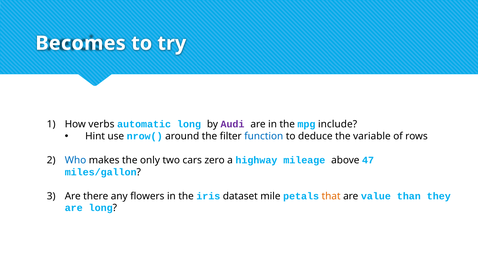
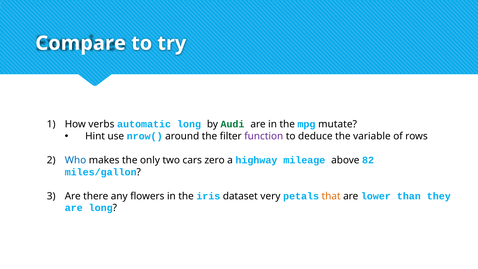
Becomes: Becomes -> Compare
Audi colour: purple -> green
include: include -> mutate
function colour: blue -> purple
47: 47 -> 82
mile: mile -> very
value: value -> lower
